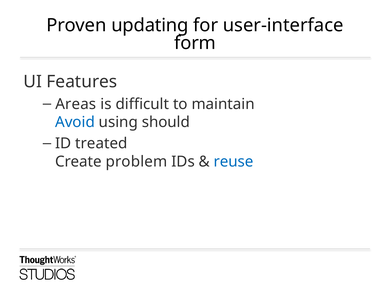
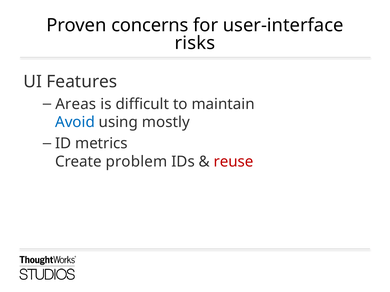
updating: updating -> concerns
form: form -> risks
should: should -> mostly
treated: treated -> metrics
reuse colour: blue -> red
